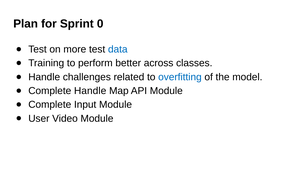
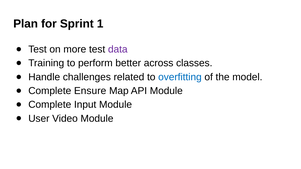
0: 0 -> 1
data colour: blue -> purple
Complete Handle: Handle -> Ensure
